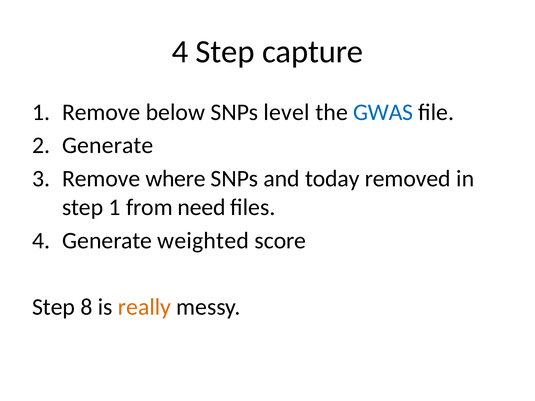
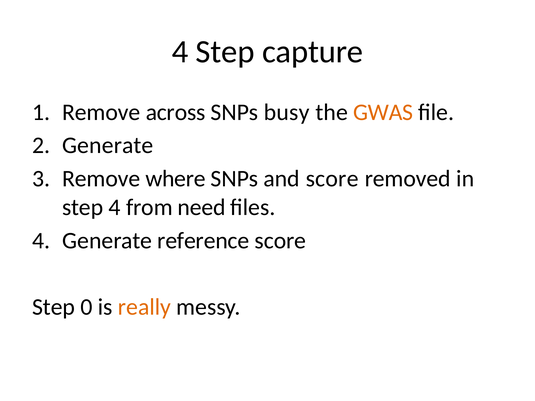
below: below -> across
level: level -> busy
GWAS colour: blue -> orange
and today: today -> score
step 1: 1 -> 4
weighted: weighted -> reference
8: 8 -> 0
